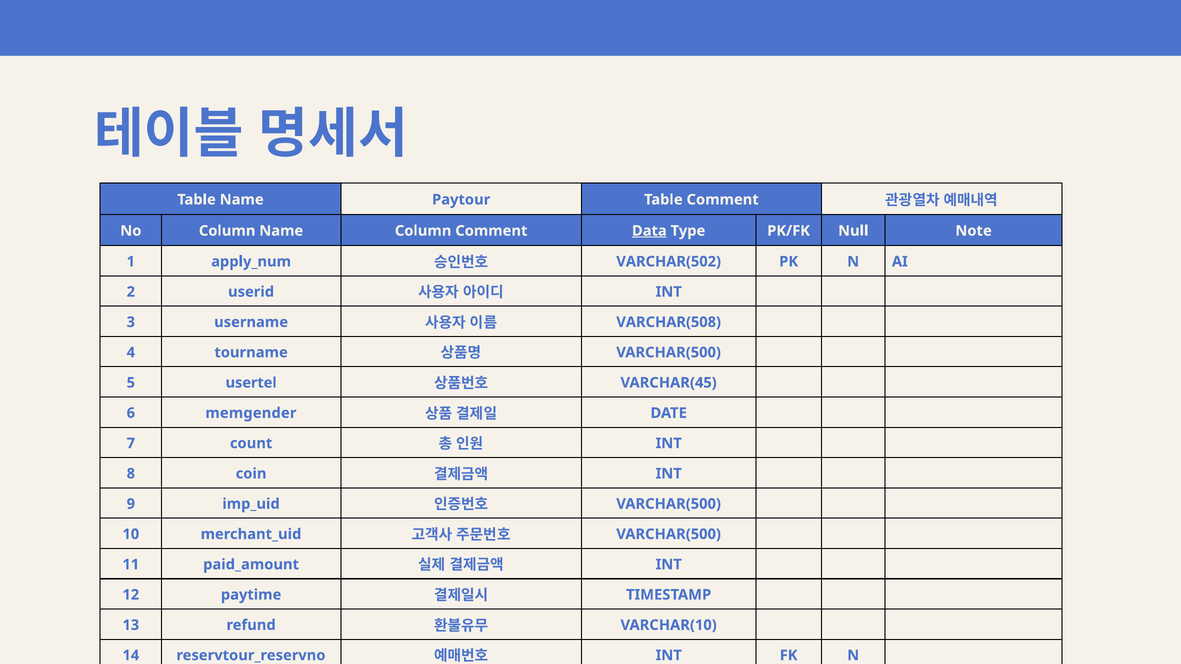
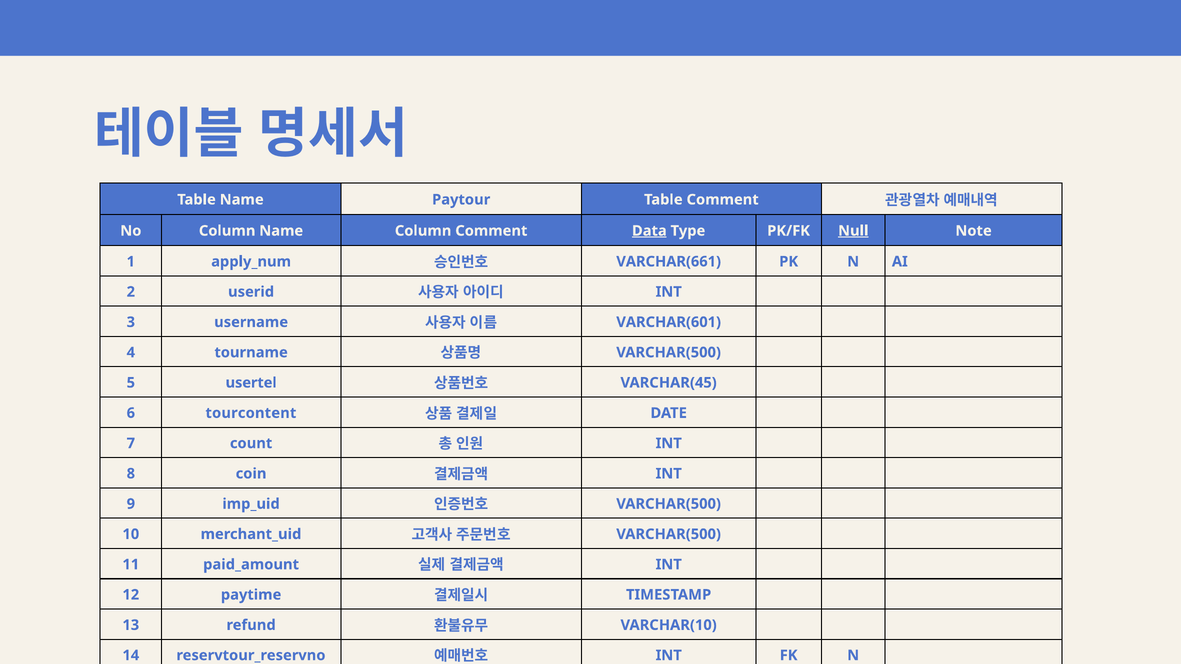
Null underline: none -> present
VARCHAR(502: VARCHAR(502 -> VARCHAR(661
VARCHAR(508: VARCHAR(508 -> VARCHAR(601
memgender: memgender -> tourcontent
